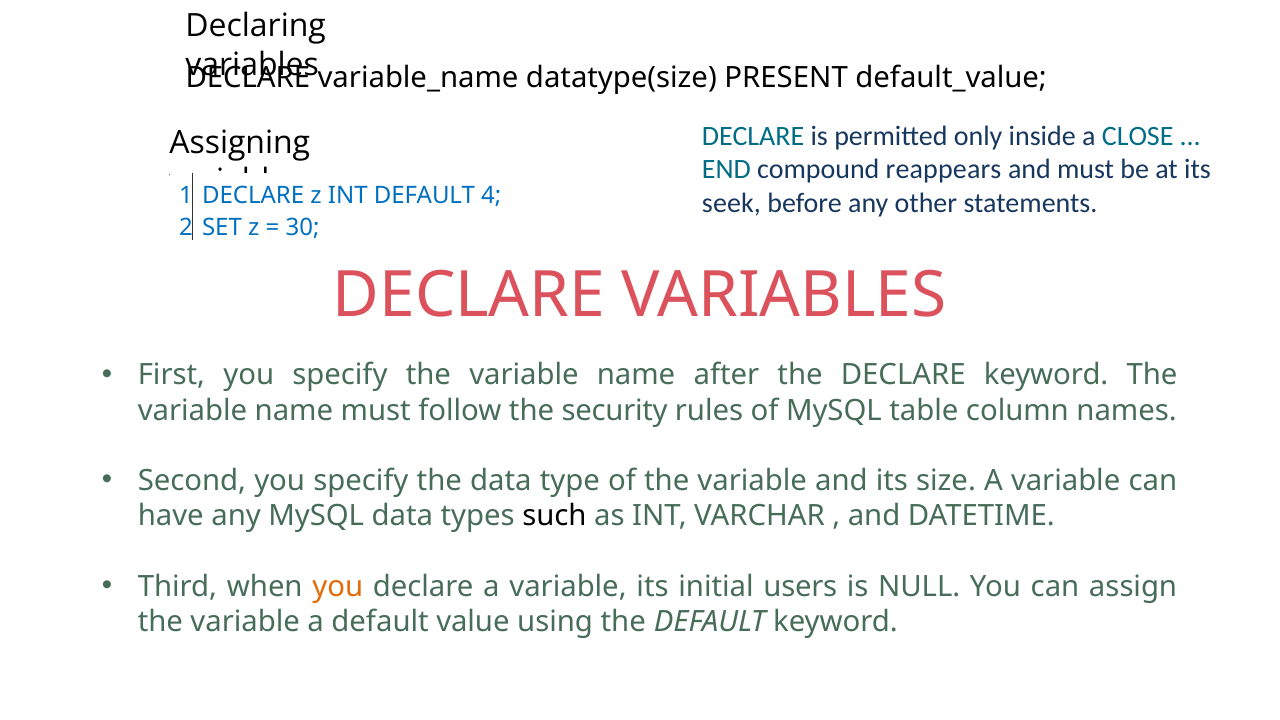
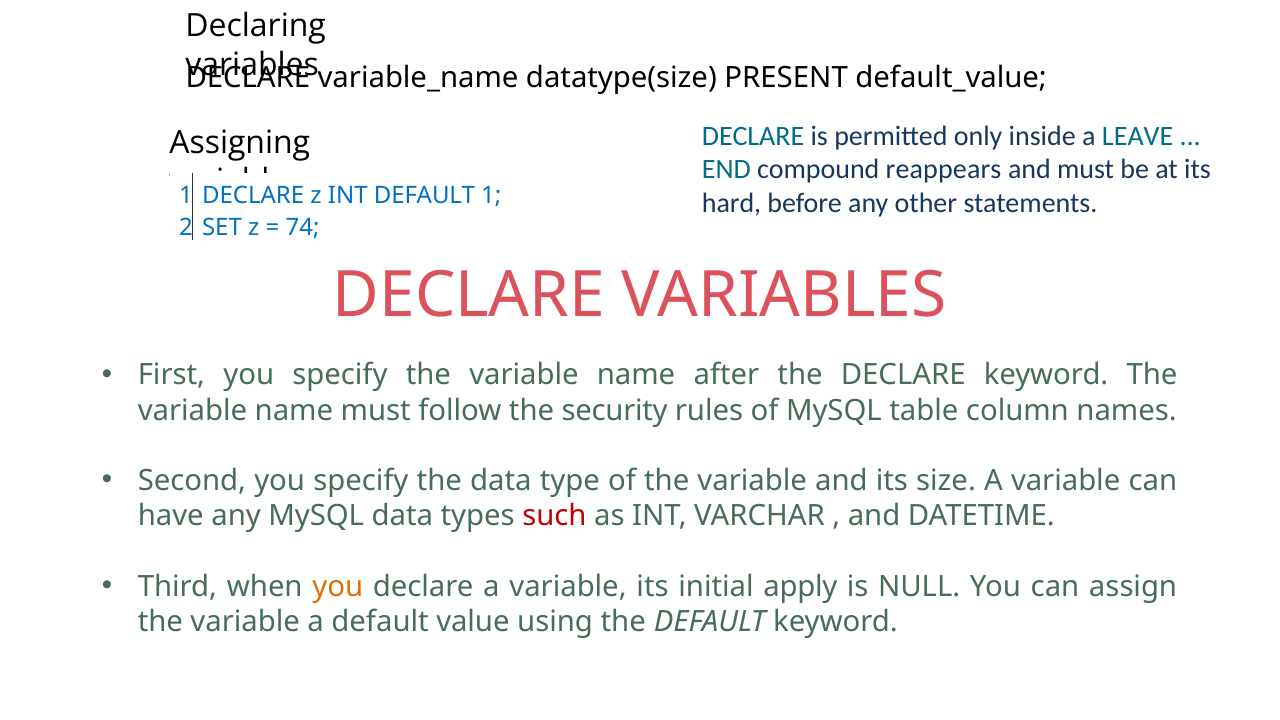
CLOSE: CLOSE -> LEAVE
DEFAULT 4: 4 -> 1
seek: seek -> hard
30: 30 -> 74
such colour: black -> red
users: users -> apply
